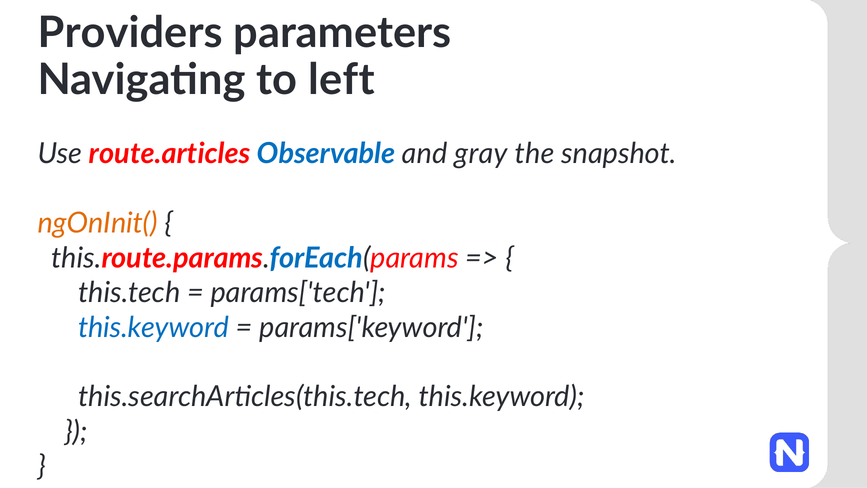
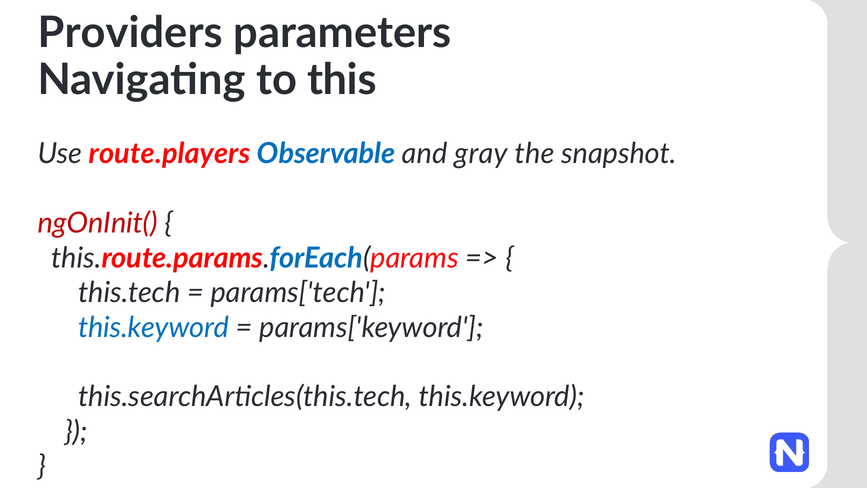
left: left -> this
route.articles: route.articles -> route.players
ngOnInit( colour: orange -> red
